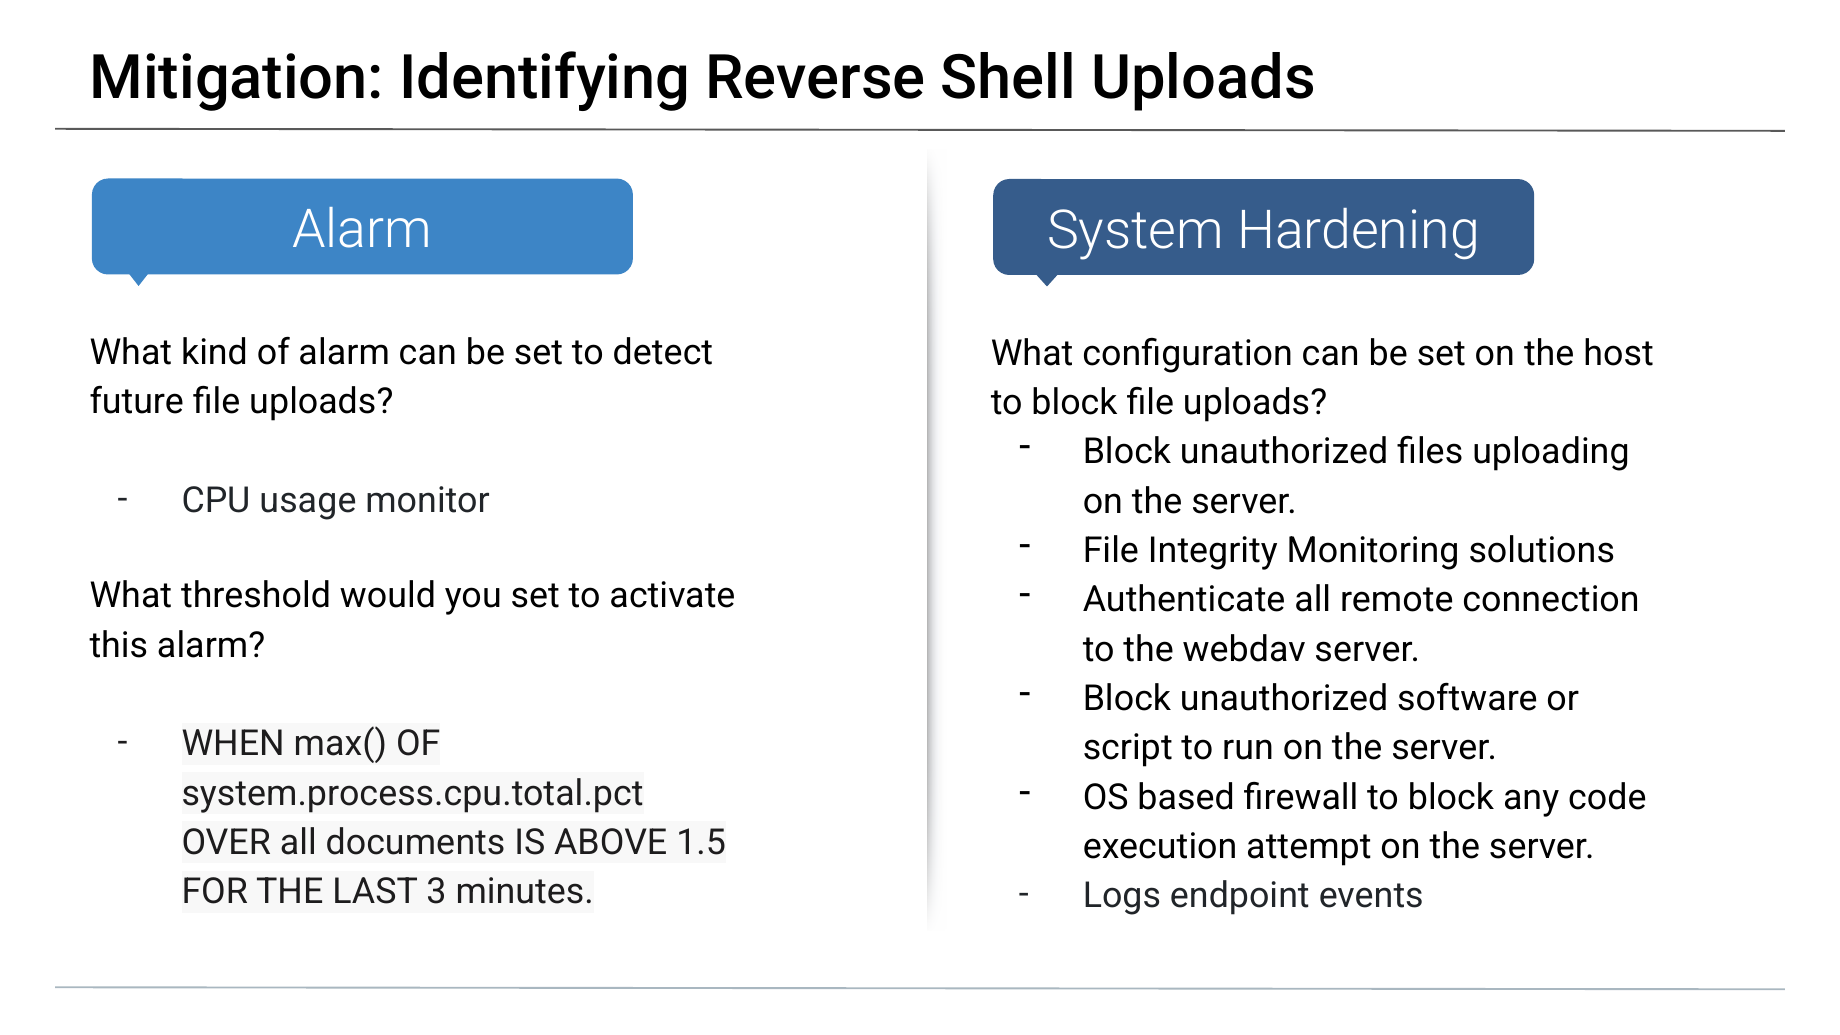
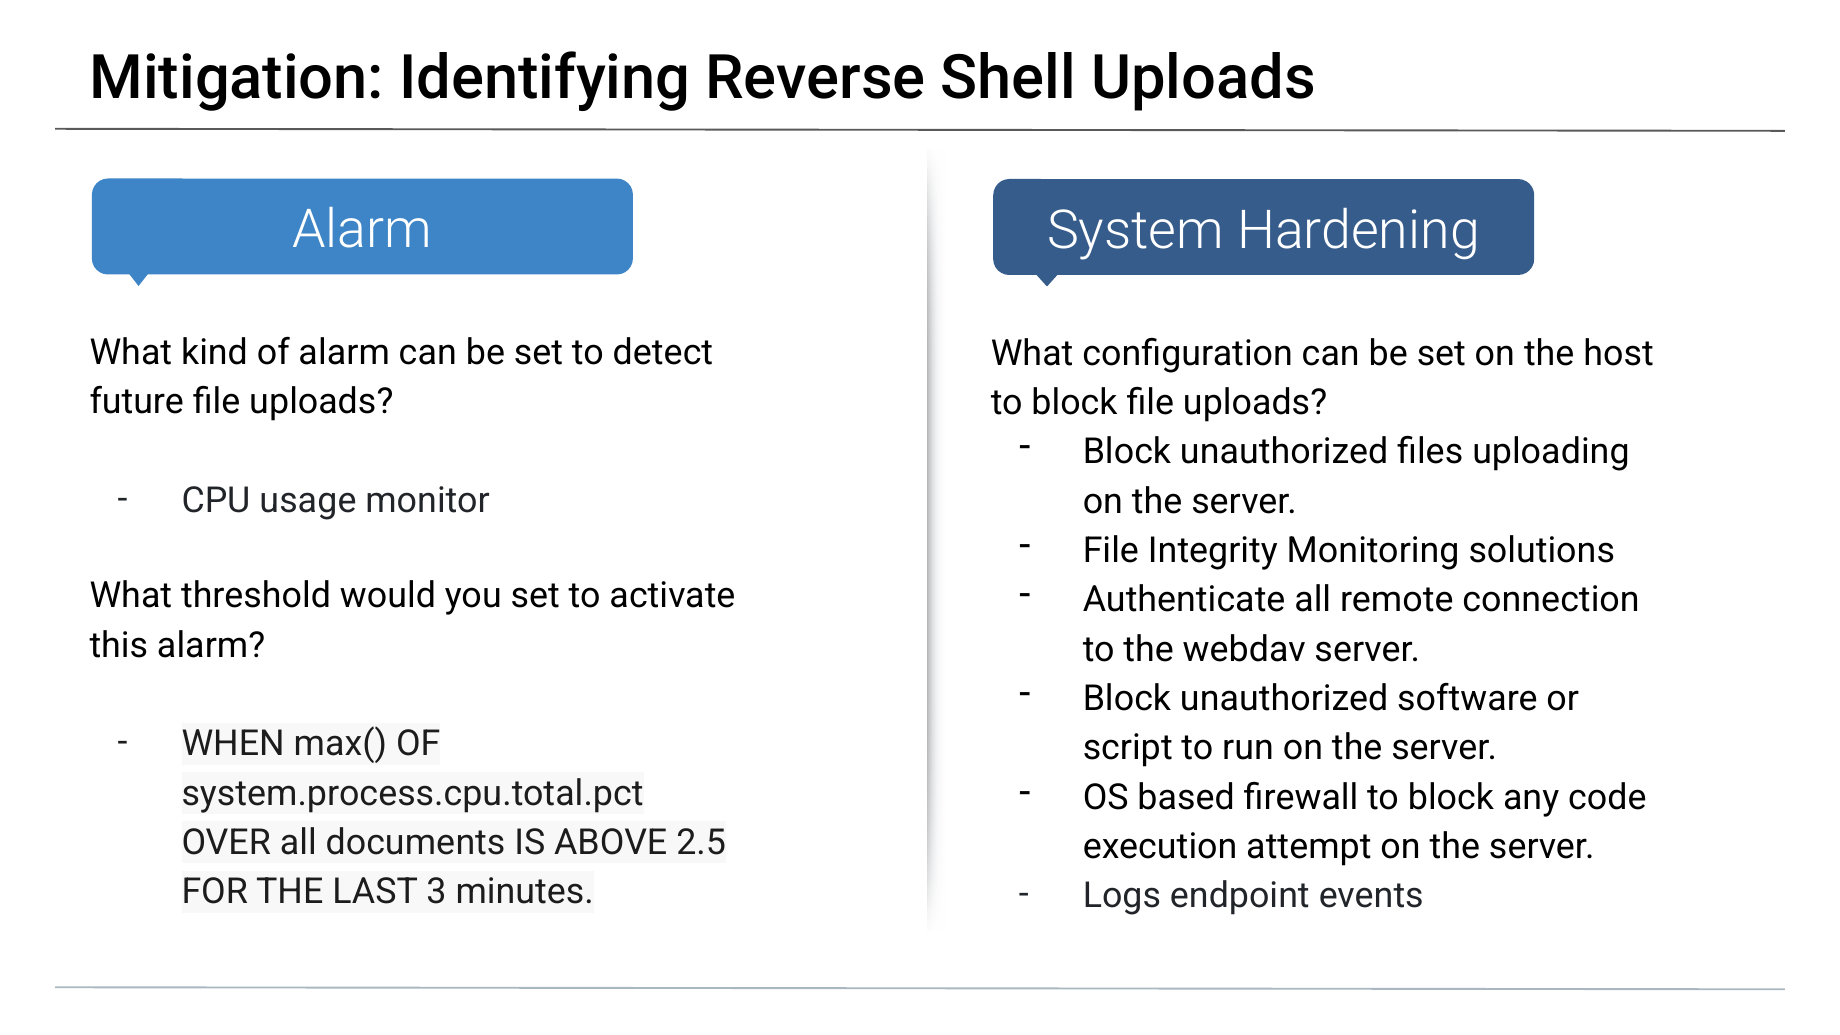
1.5: 1.5 -> 2.5
